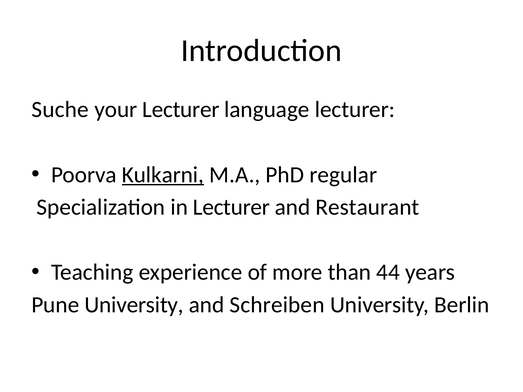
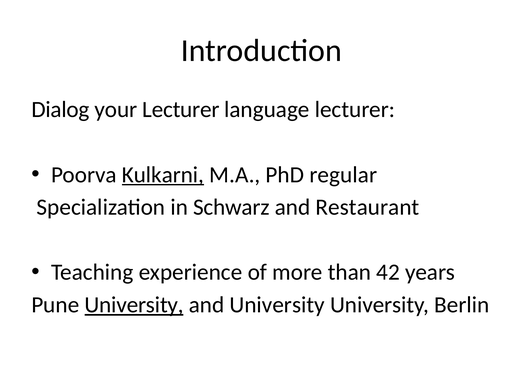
Suche: Suche -> Dialog
in Lecturer: Lecturer -> Schwarz
44: 44 -> 42
University at (134, 305) underline: none -> present
and Schreiben: Schreiben -> University
